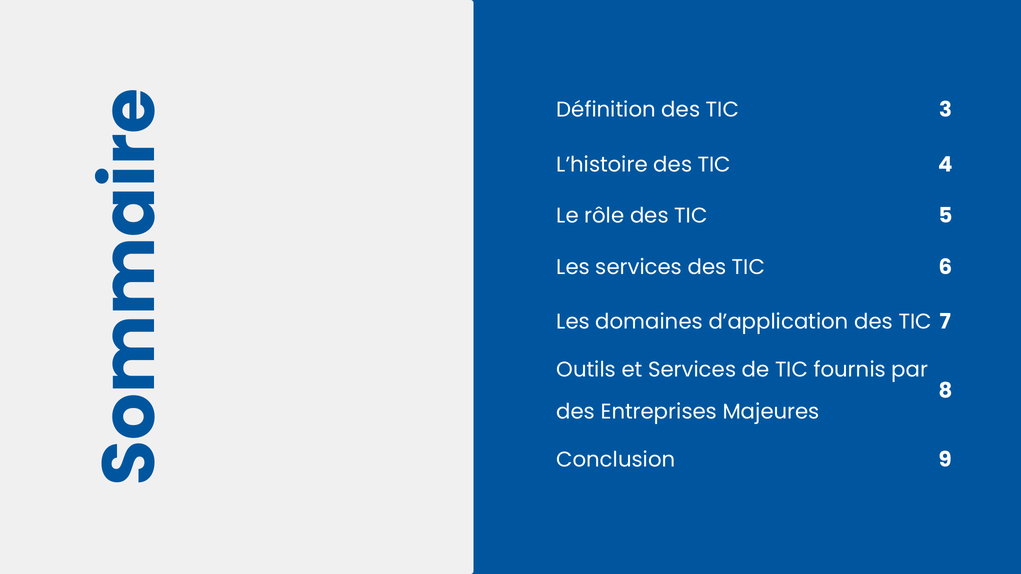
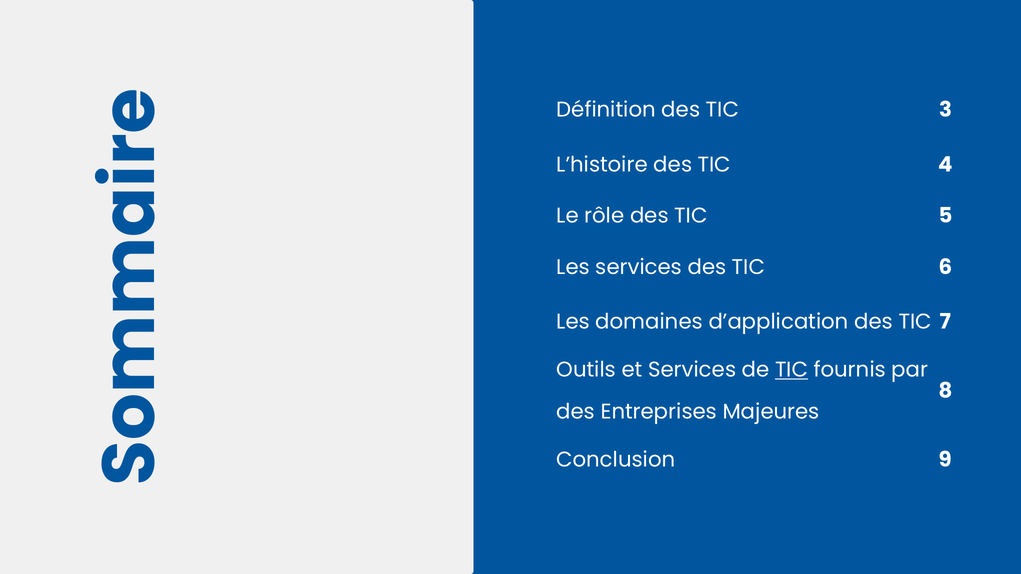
TIC at (792, 370) underline: none -> present
